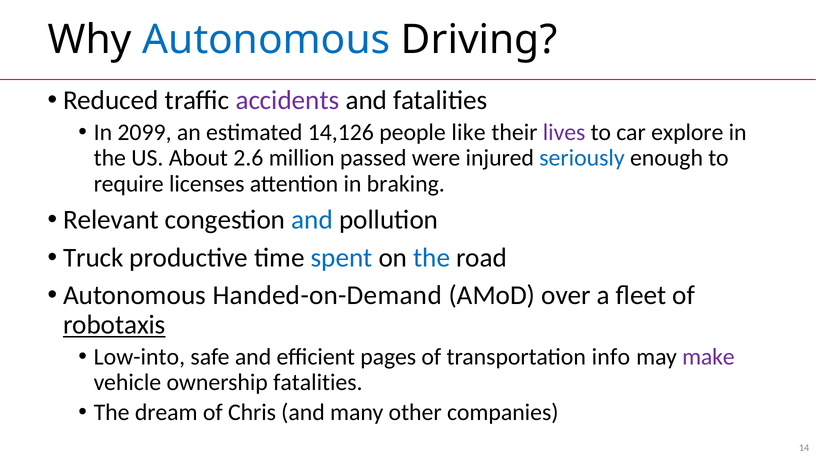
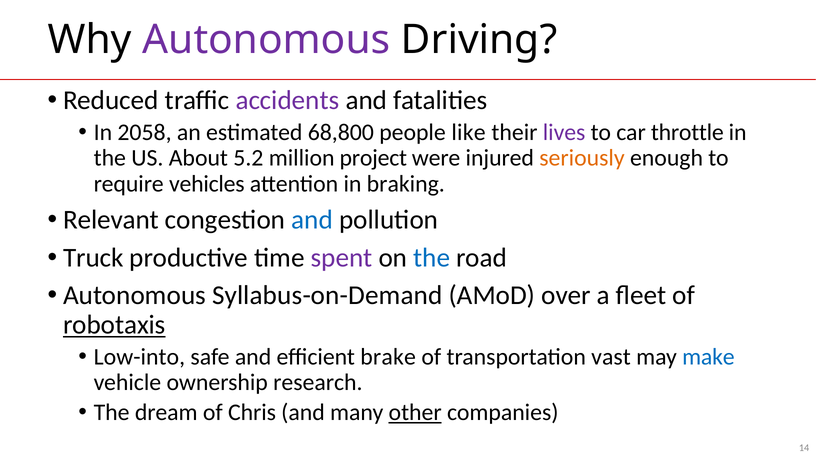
Autonomous at (266, 40) colour: blue -> purple
2099: 2099 -> 2058
14,126: 14,126 -> 68,800
explore: explore -> throttle
2.6: 2.6 -> 5.2
passed: passed -> project
seriously colour: blue -> orange
licenses: licenses -> vehicles
spent colour: blue -> purple
Handed-on-Demand: Handed-on-Demand -> Syllabus-on-Demand
pages: pages -> brake
info: info -> vast
make colour: purple -> blue
ownership fatalities: fatalities -> research
other underline: none -> present
